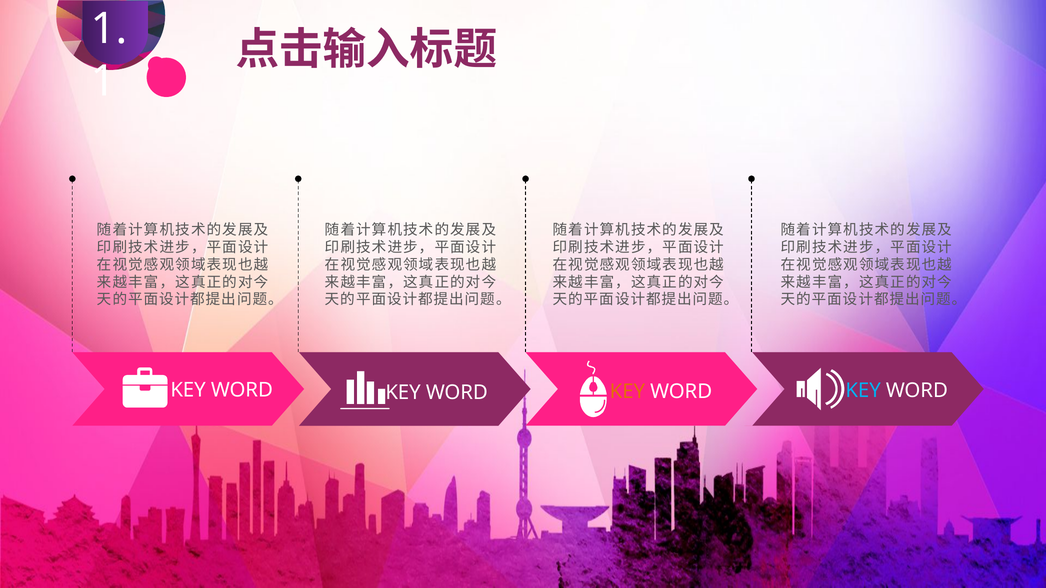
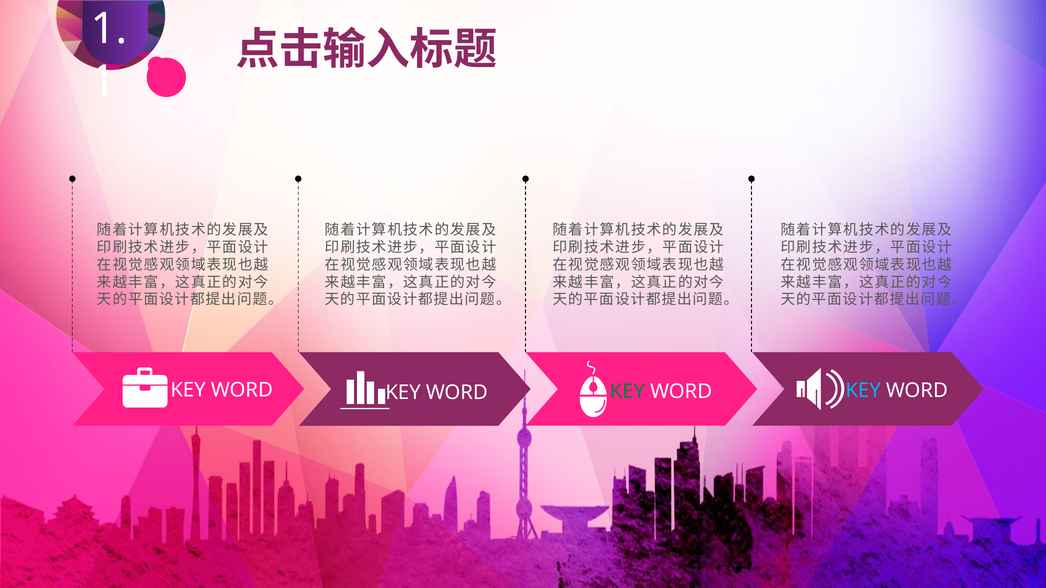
KEY at (627, 392) colour: orange -> green
